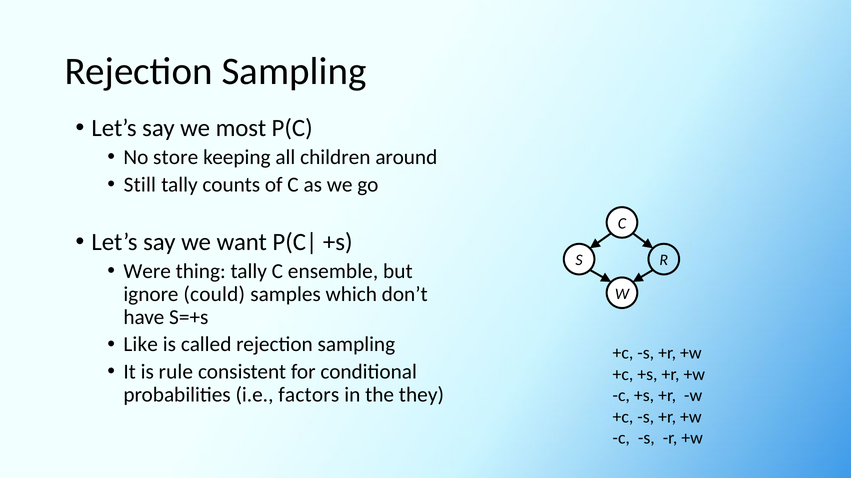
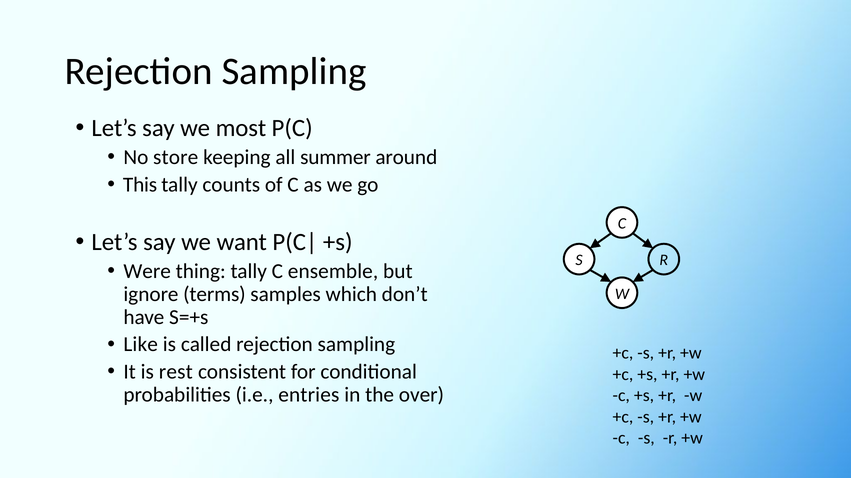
children: children -> summer
Still: Still -> This
could: could -> terms
rule: rule -> rest
factors: factors -> entries
they: they -> over
